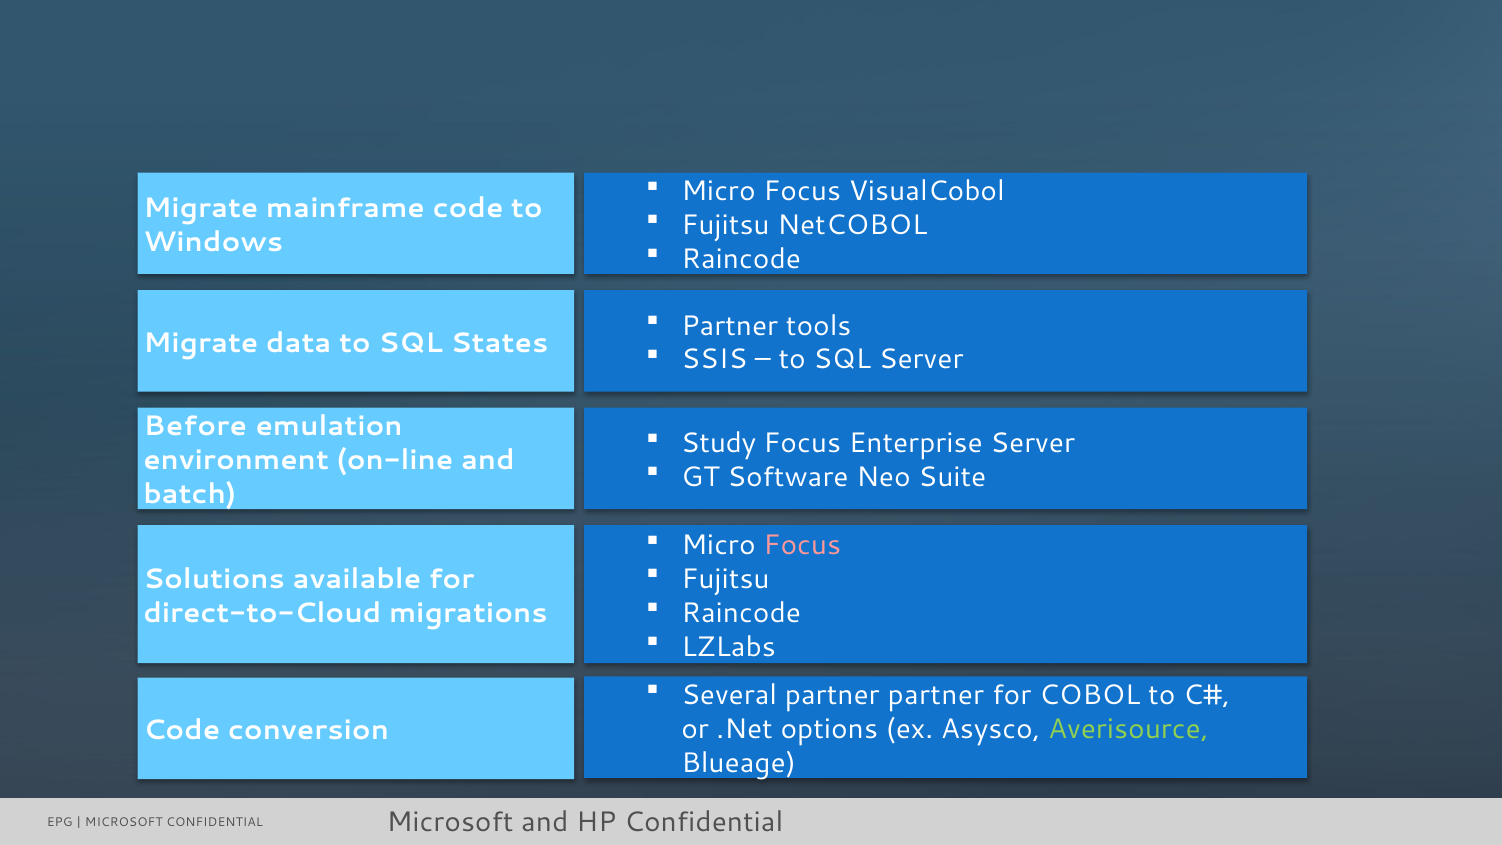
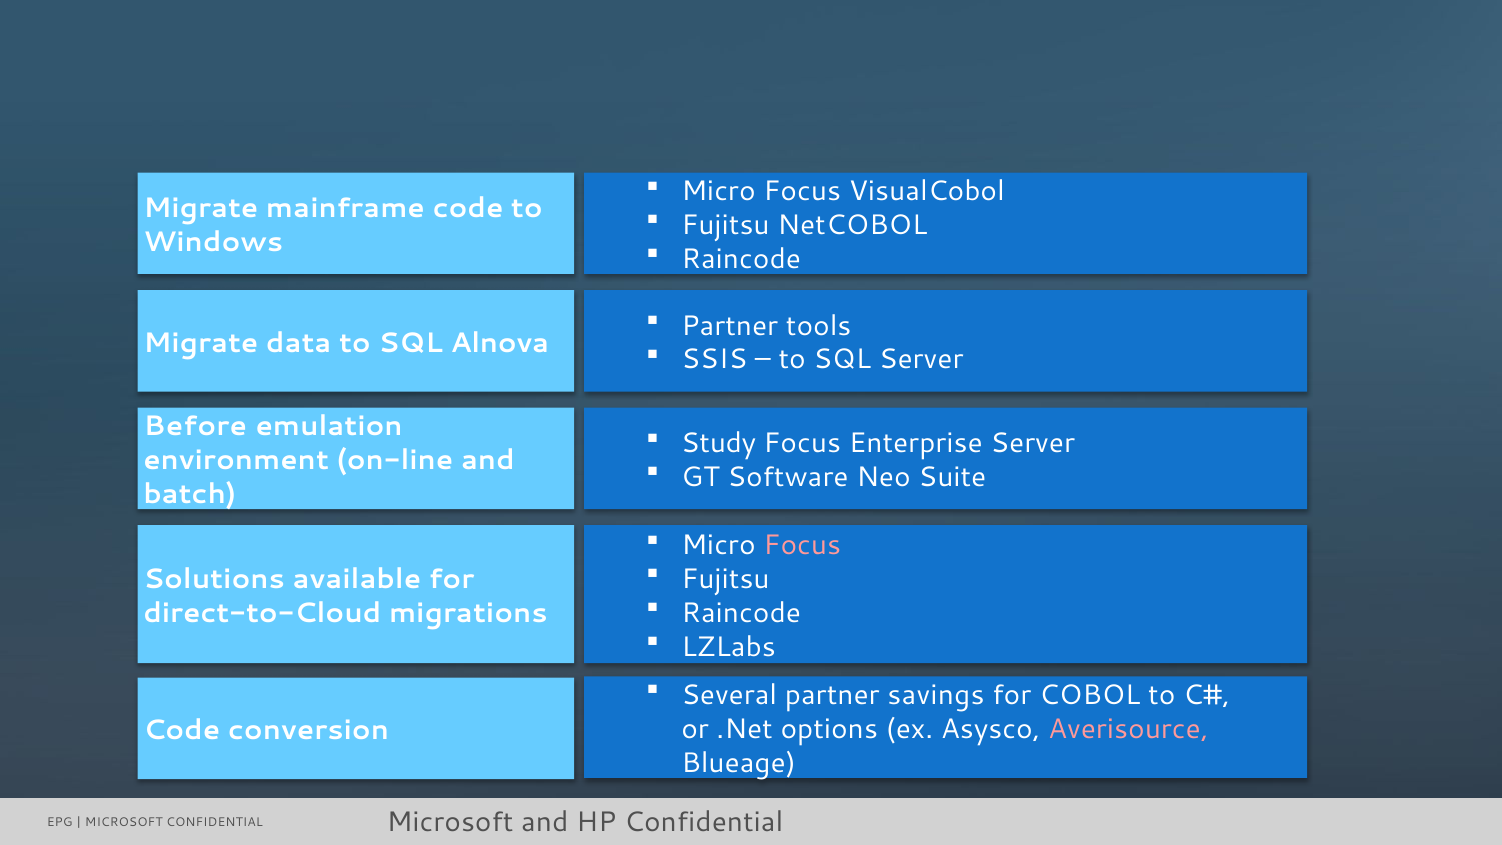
States: States -> Alnova
partner partner: partner -> savings
Averisource colour: light green -> pink
